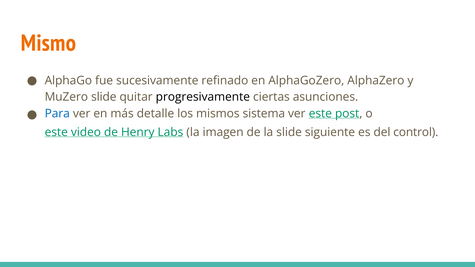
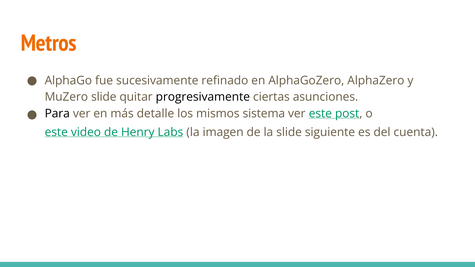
Mismo: Mismo -> Metros
Para colour: blue -> black
control: control -> cuenta
